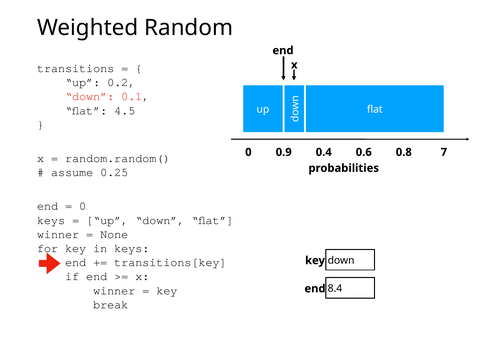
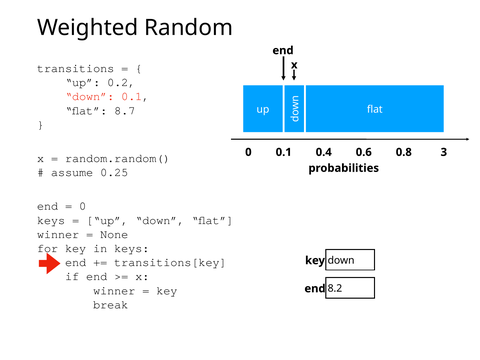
4.5: 4.5 -> 8.7
0.9 at (284, 152): 0.9 -> 0.1
7: 7 -> 3
8.4: 8.4 -> 8.2
